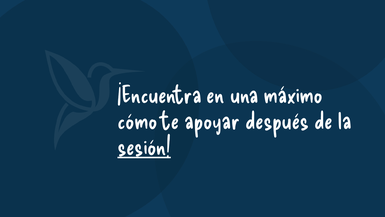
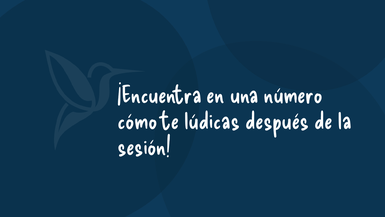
máximo: máximo -> número
apoyar: apoyar -> lúdicas
sesión underline: present -> none
